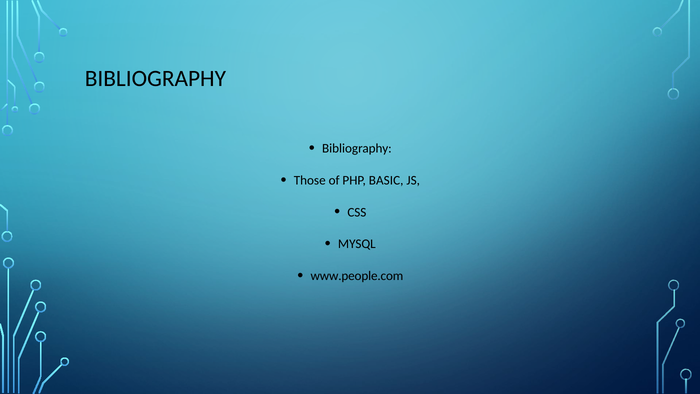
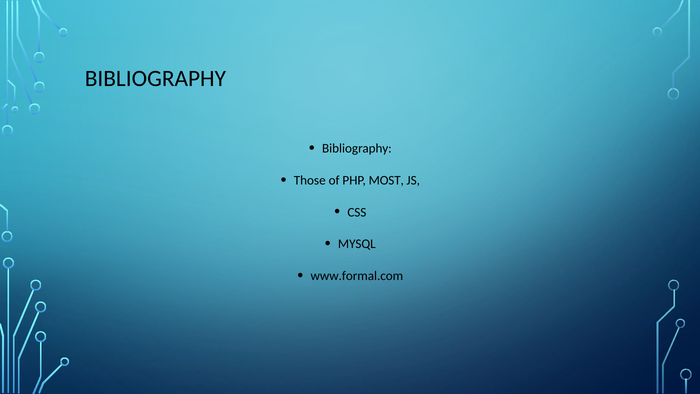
BASIC: BASIC -> MOST
www.people.com: www.people.com -> www.formal.com
